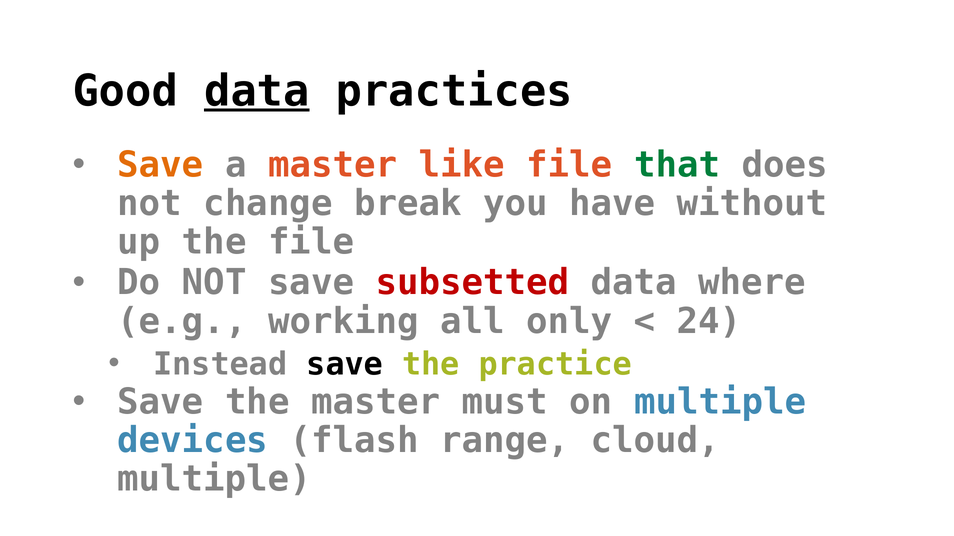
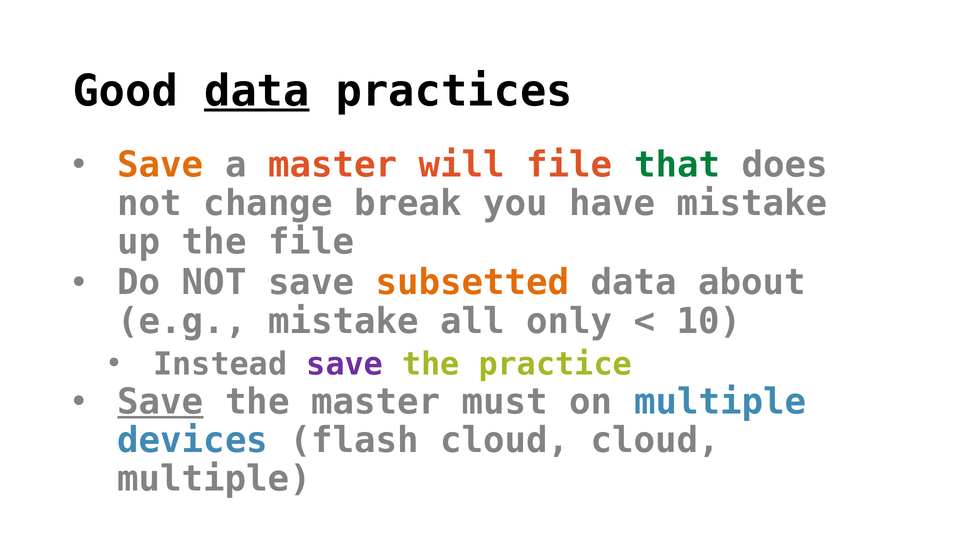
like: like -> will
have without: without -> mistake
subsetted colour: red -> orange
where: where -> about
e.g working: working -> mistake
24: 24 -> 10
save at (345, 364) colour: black -> purple
Save at (160, 402) underline: none -> present
flash range: range -> cloud
